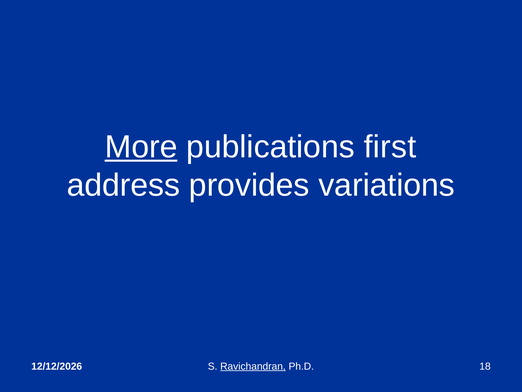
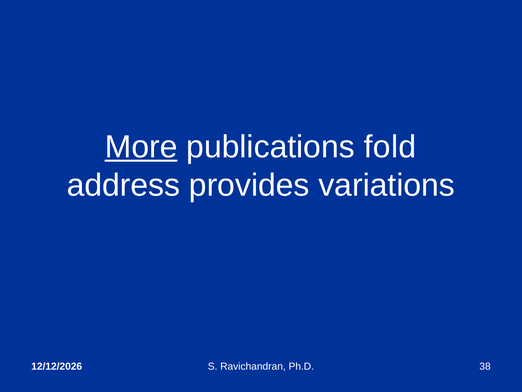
first: first -> fold
Ravichandran underline: present -> none
18: 18 -> 38
